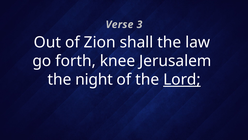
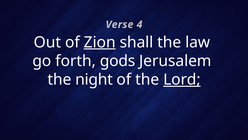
3: 3 -> 4
Zion underline: none -> present
knee: knee -> gods
